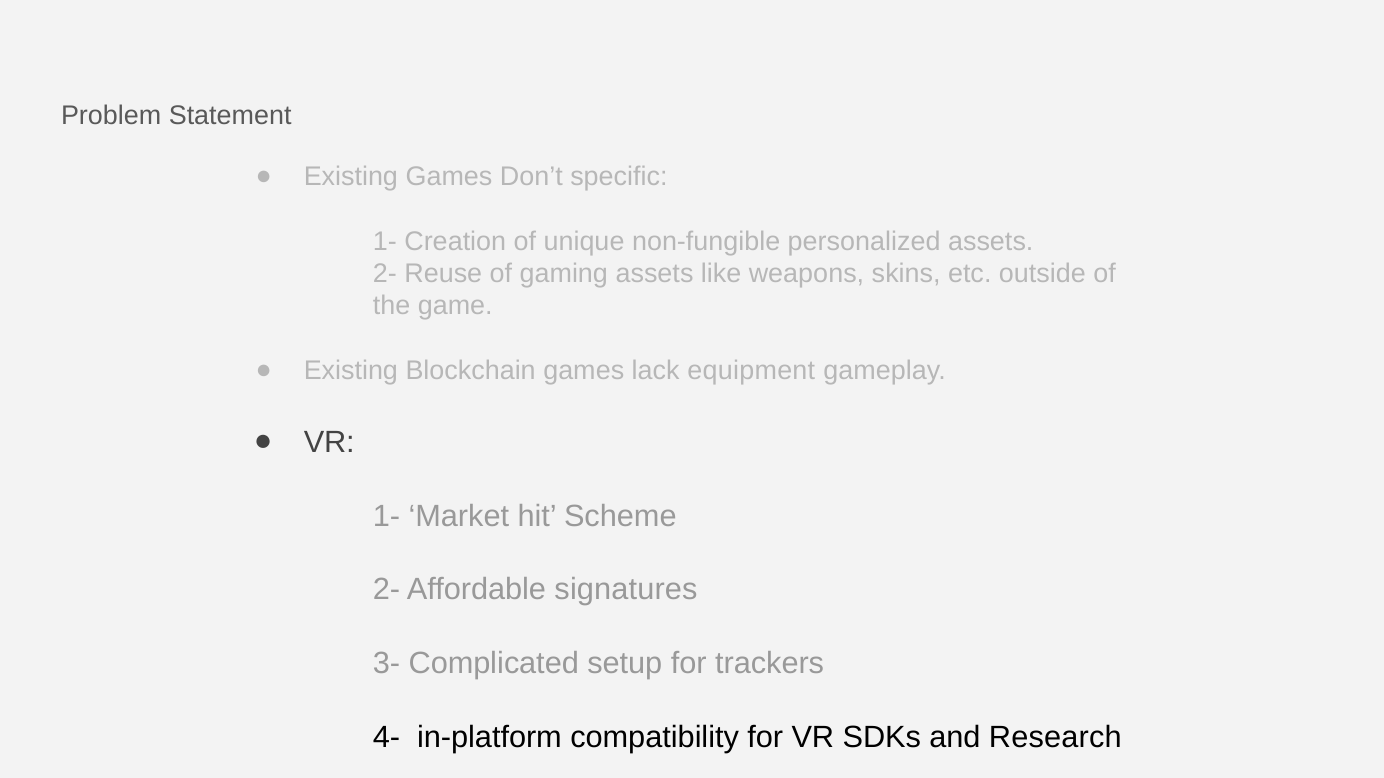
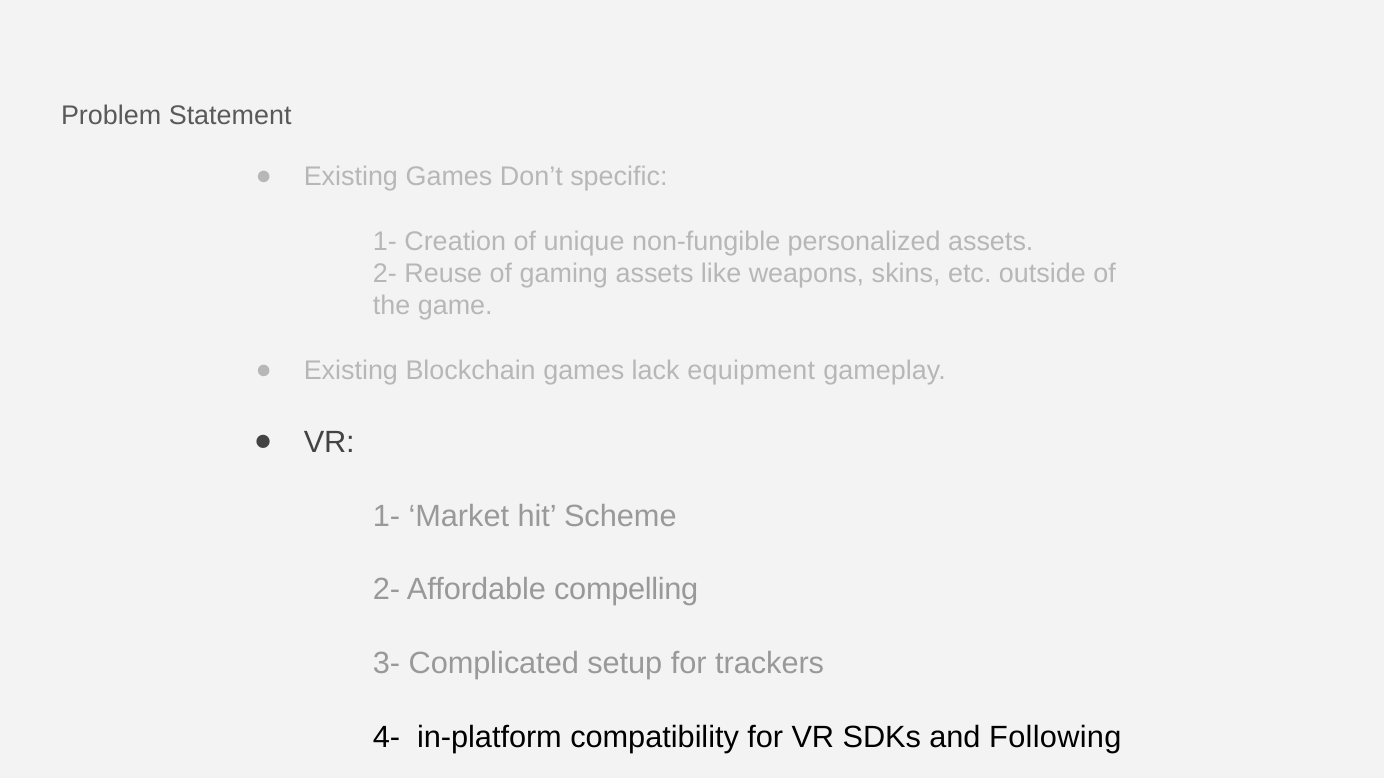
signatures: signatures -> compelling
Research: Research -> Following
